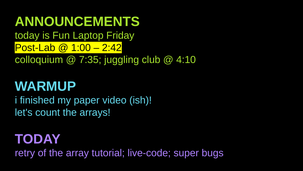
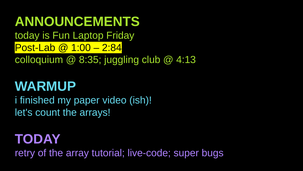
2:42: 2:42 -> 2:84
7:35: 7:35 -> 8:35
4:10: 4:10 -> 4:13
